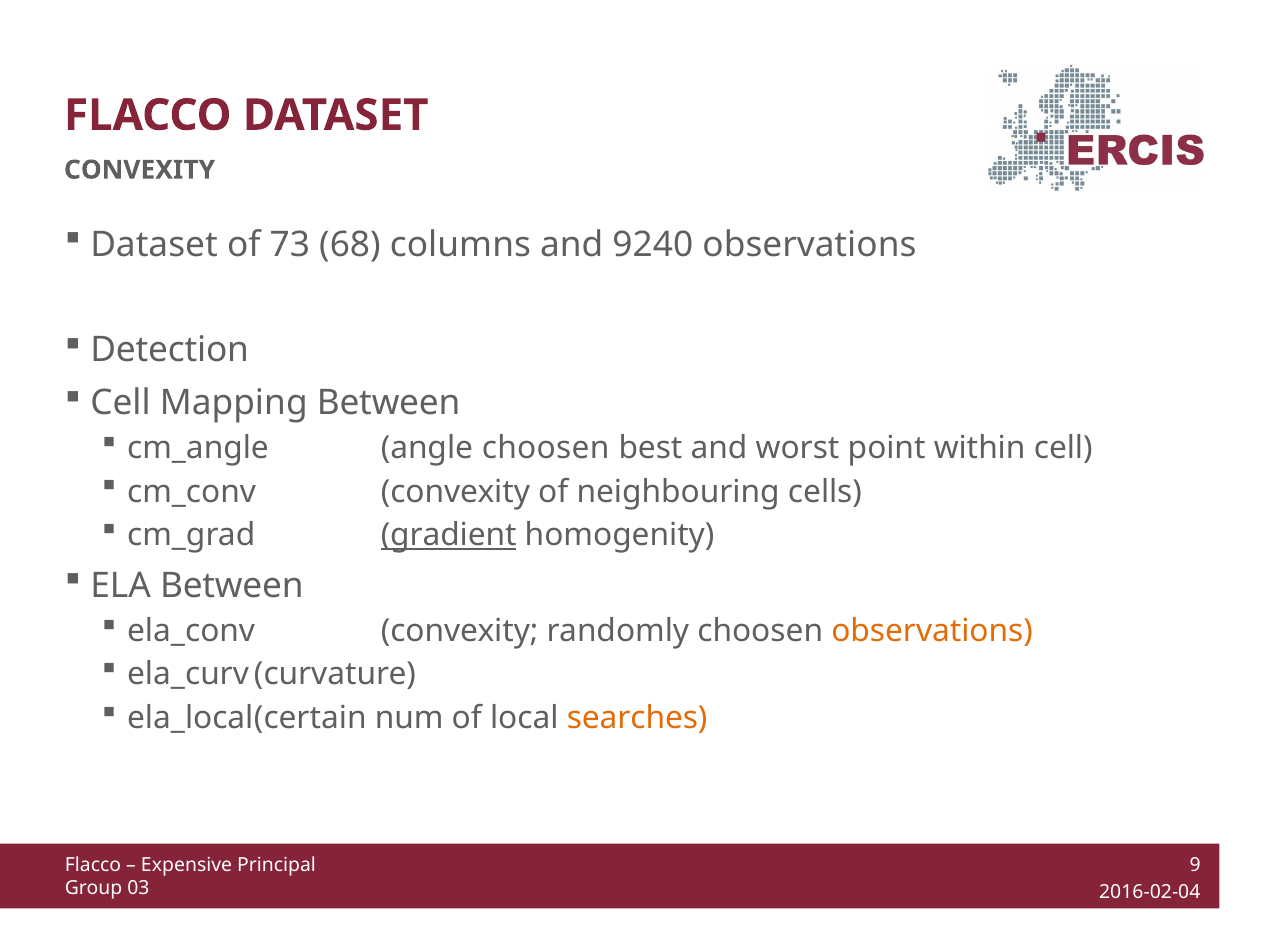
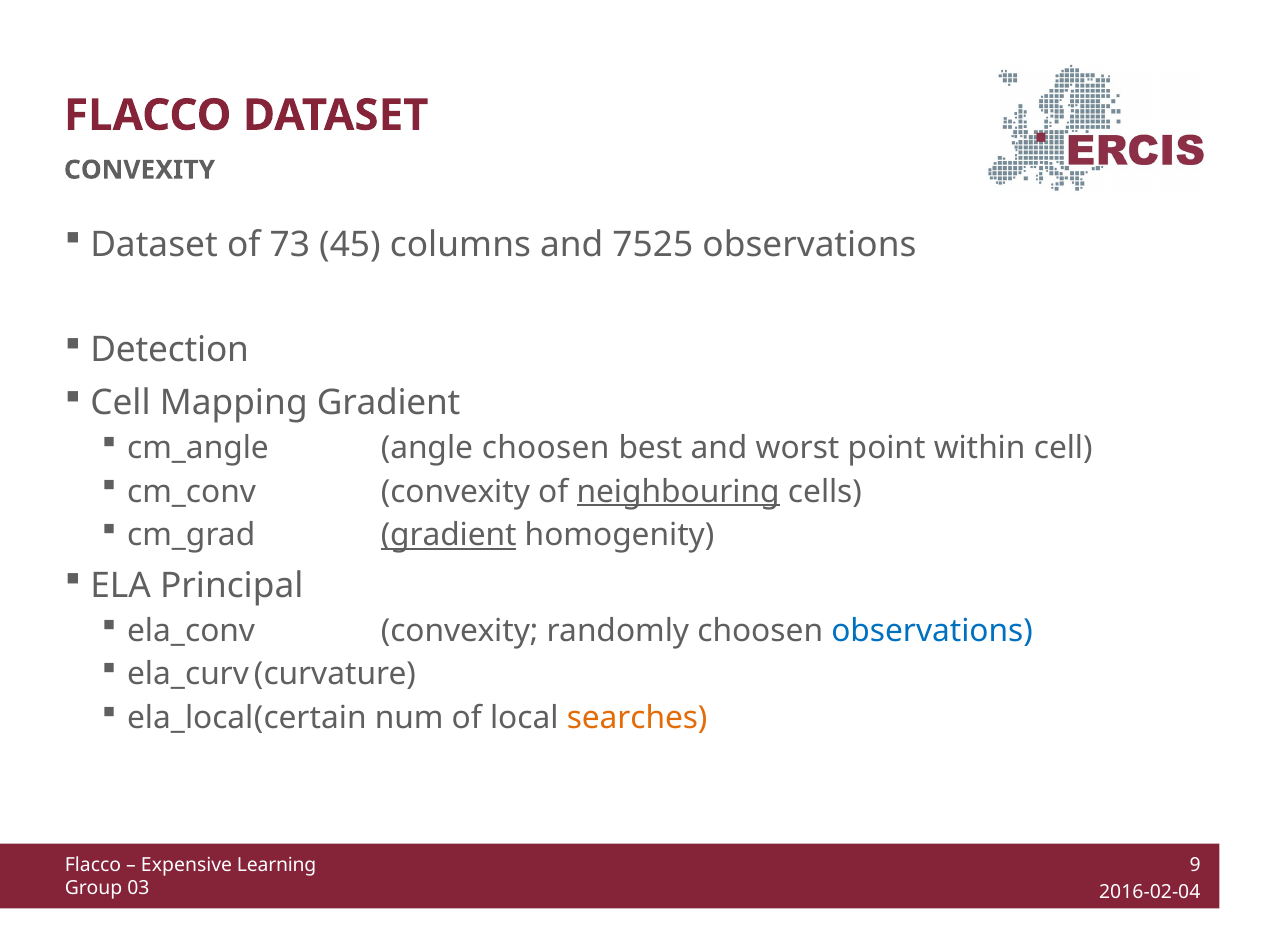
68: 68 -> 45
9240: 9240 -> 7525
Mapping Between: Between -> Gradient
neighbouring underline: none -> present
ELA Between: Between -> Principal
observations at (932, 631) colour: orange -> blue
Principal: Principal -> Learning
